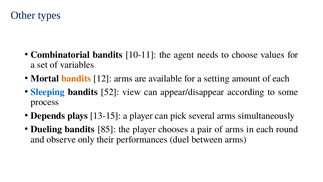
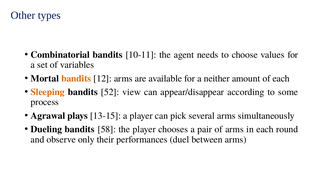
setting: setting -> neither
Sleeping colour: blue -> orange
Depends: Depends -> Agrawal
85: 85 -> 58
